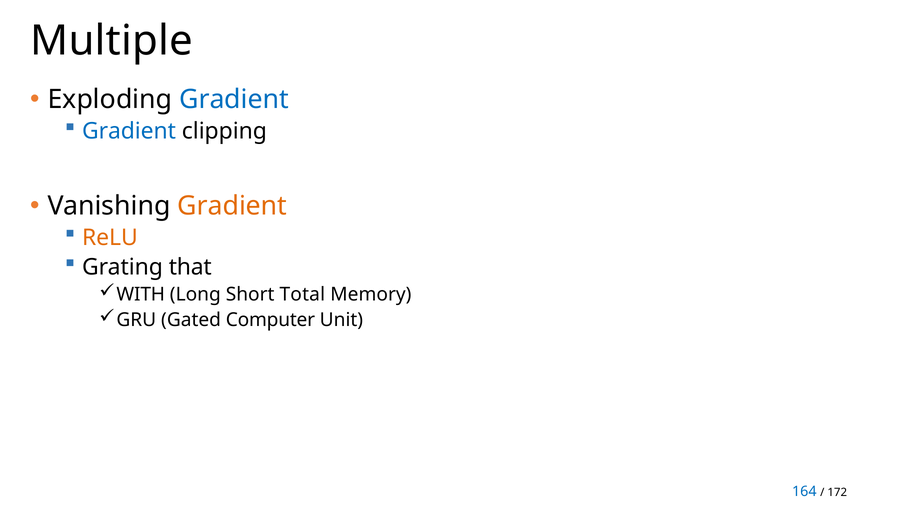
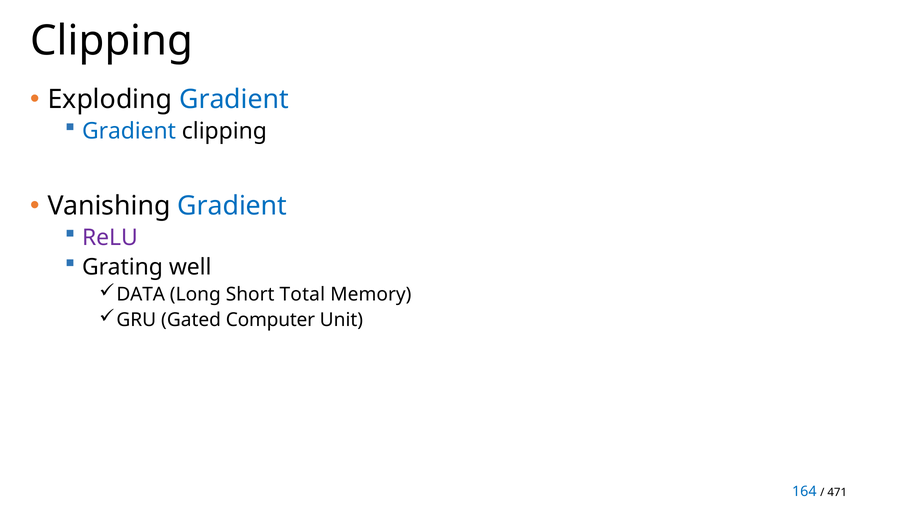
Multiple at (112, 41): Multiple -> Clipping
Gradient at (232, 206) colour: orange -> blue
ReLU colour: orange -> purple
that: that -> well
WITH: WITH -> DATA
172: 172 -> 471
